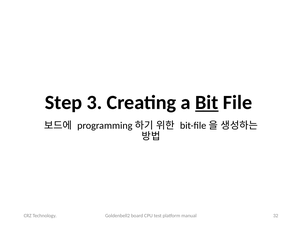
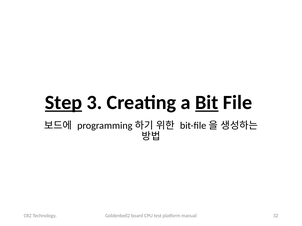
Step underline: none -> present
